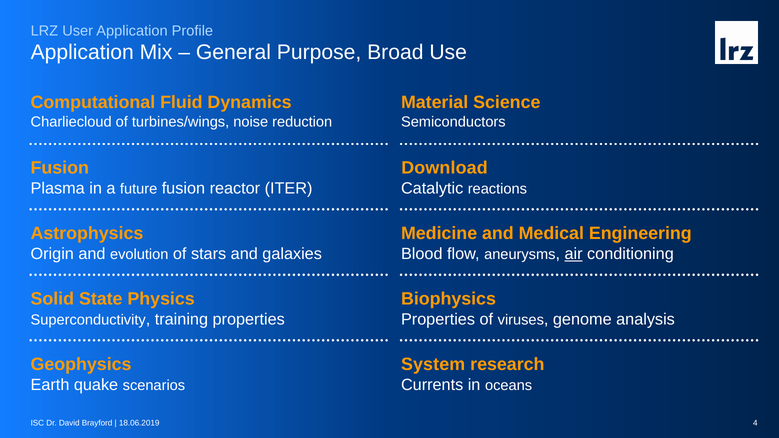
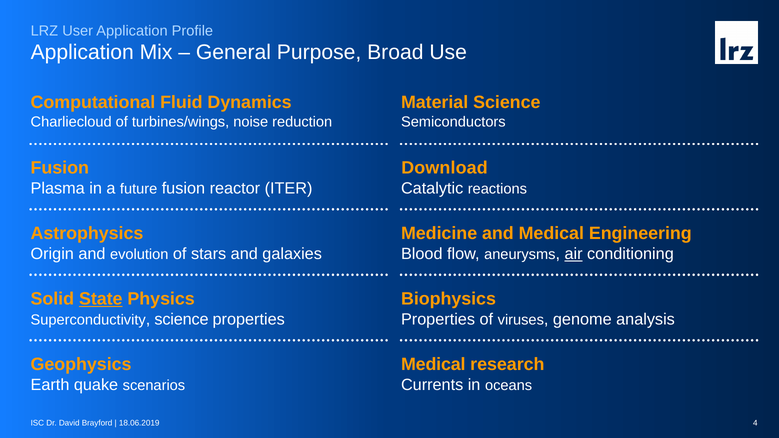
State underline: none -> present
Superconductivity training: training -> science
System at (433, 365): System -> Medical
